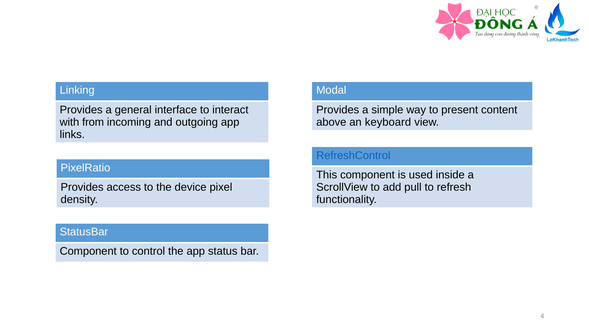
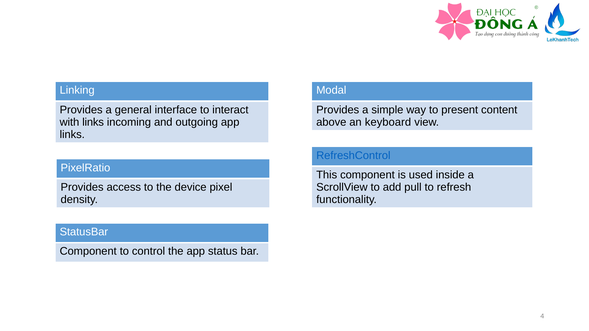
with from: from -> links
